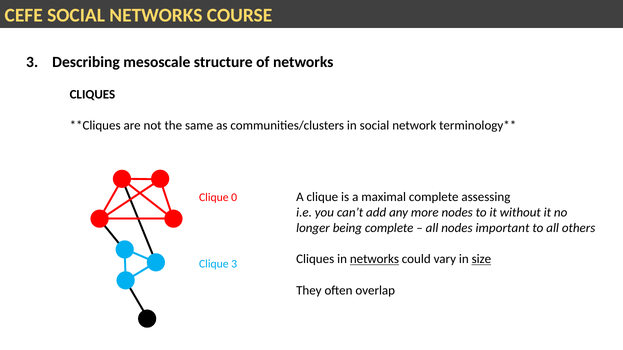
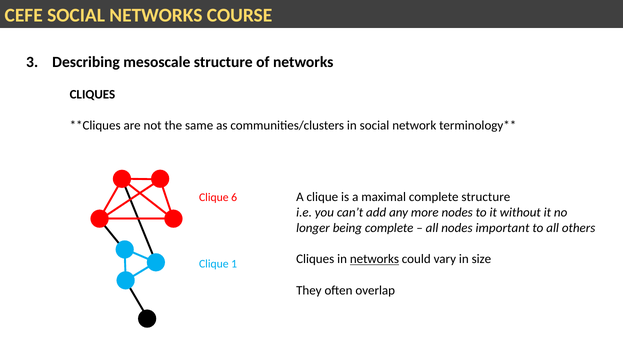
complete assessing: assessing -> structure
0: 0 -> 6
size underline: present -> none
Clique 3: 3 -> 1
